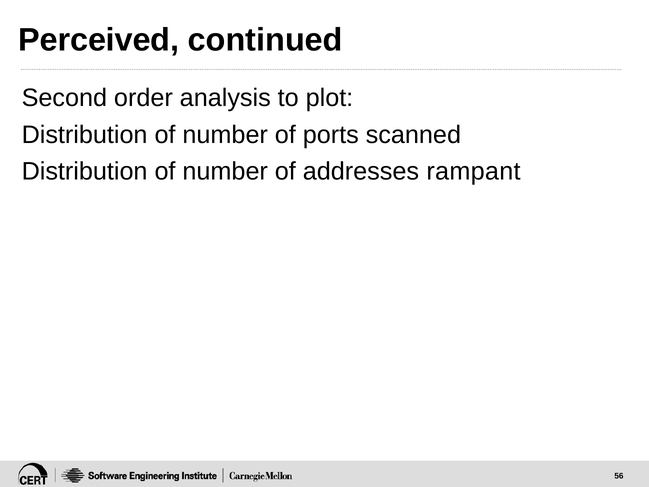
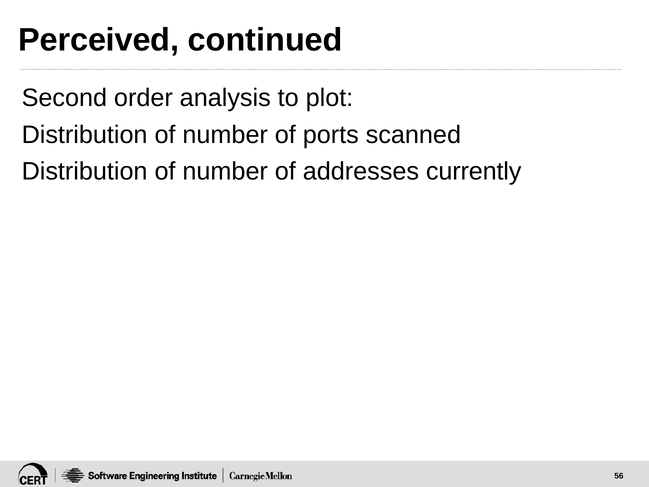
rampant: rampant -> currently
